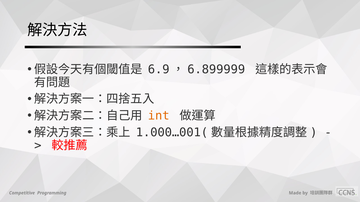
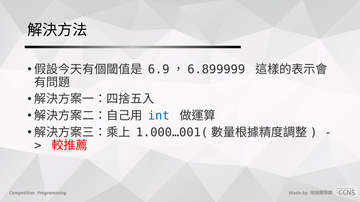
int colour: orange -> blue
